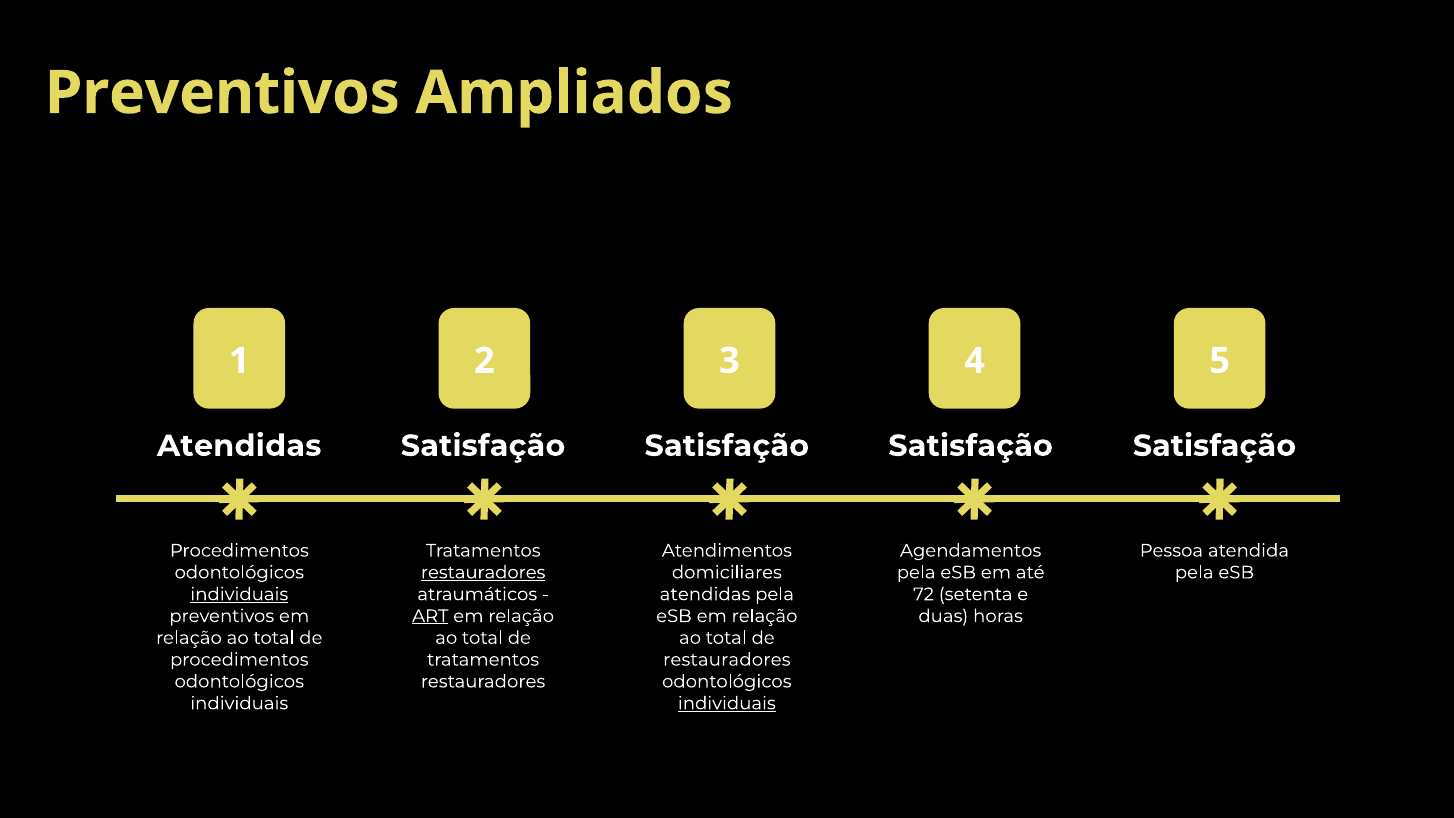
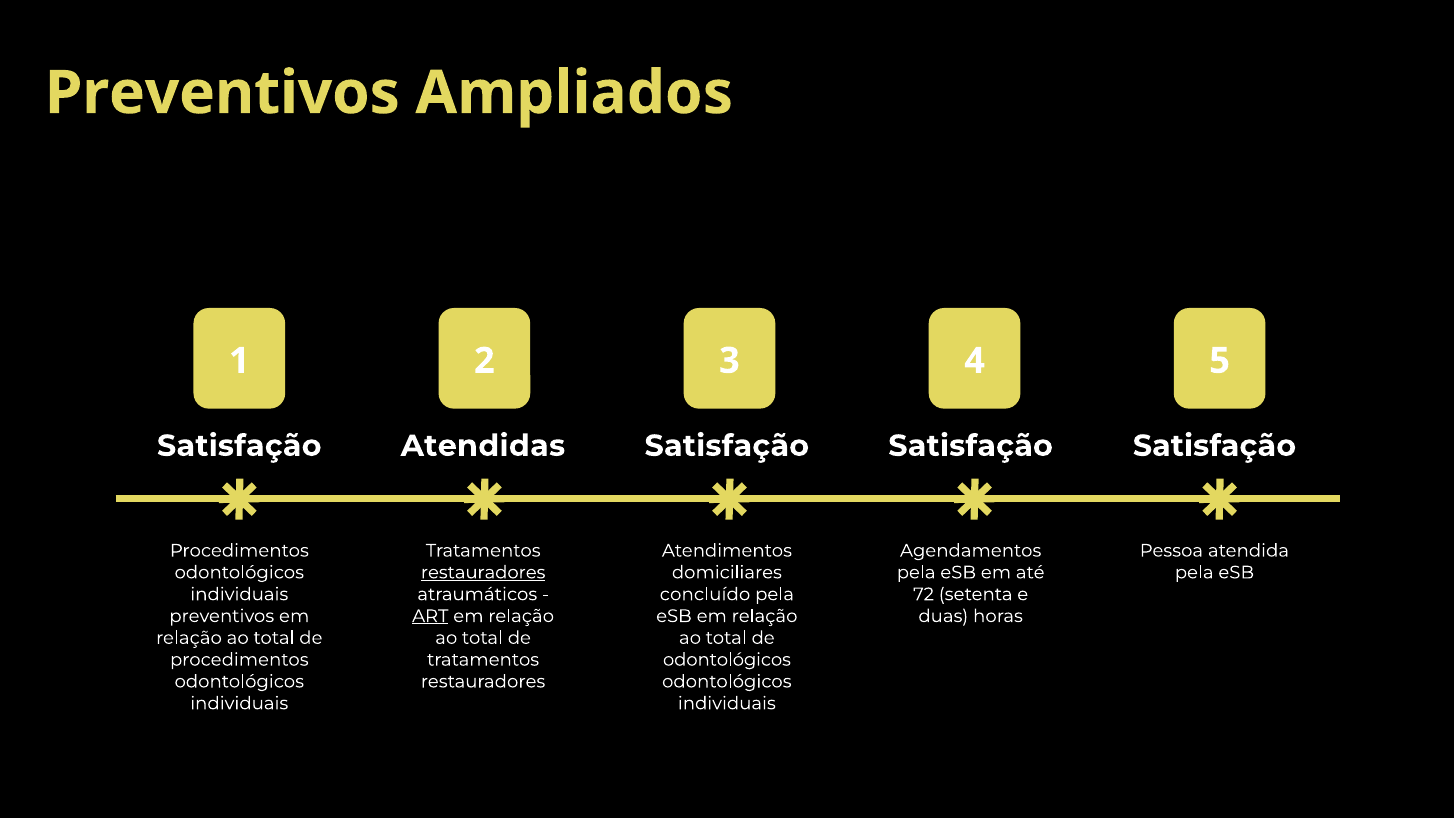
Atendidas at (239, 446): Atendidas -> Satisfação
Satisfação at (483, 446): Satisfação -> Atendidas
individuais at (239, 594) underline: present -> none
atendidas at (705, 594): atendidas -> concluído
restauradores at (727, 660): restauradores -> odontológicos
individuais at (727, 703) underline: present -> none
